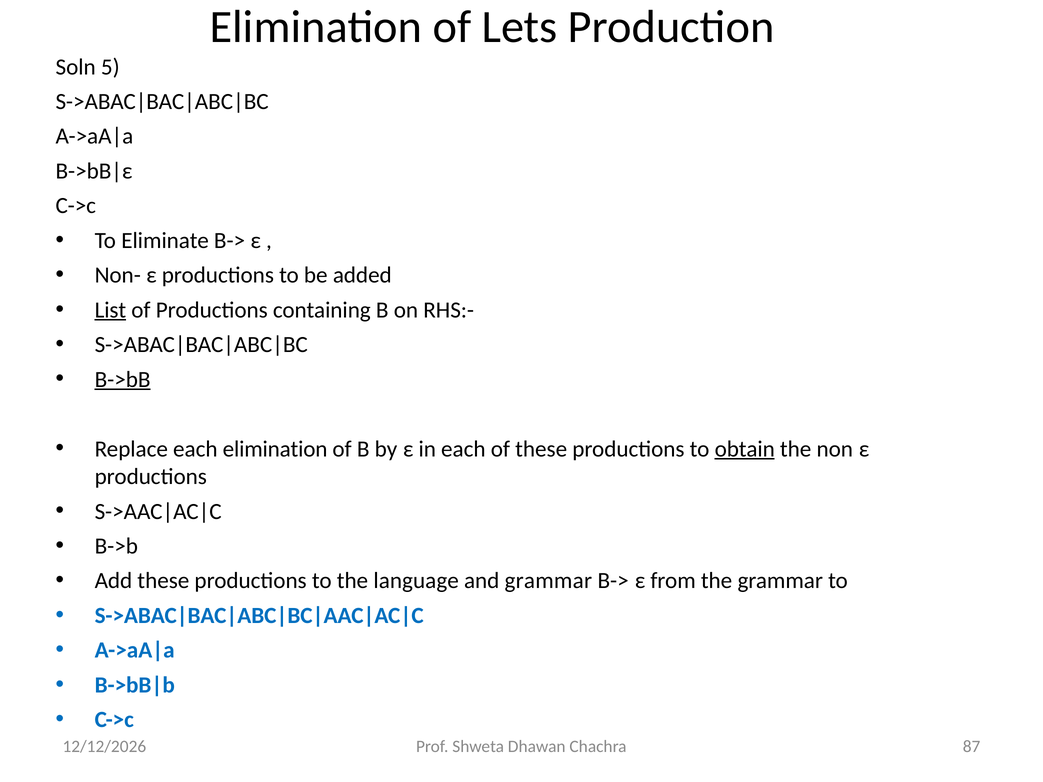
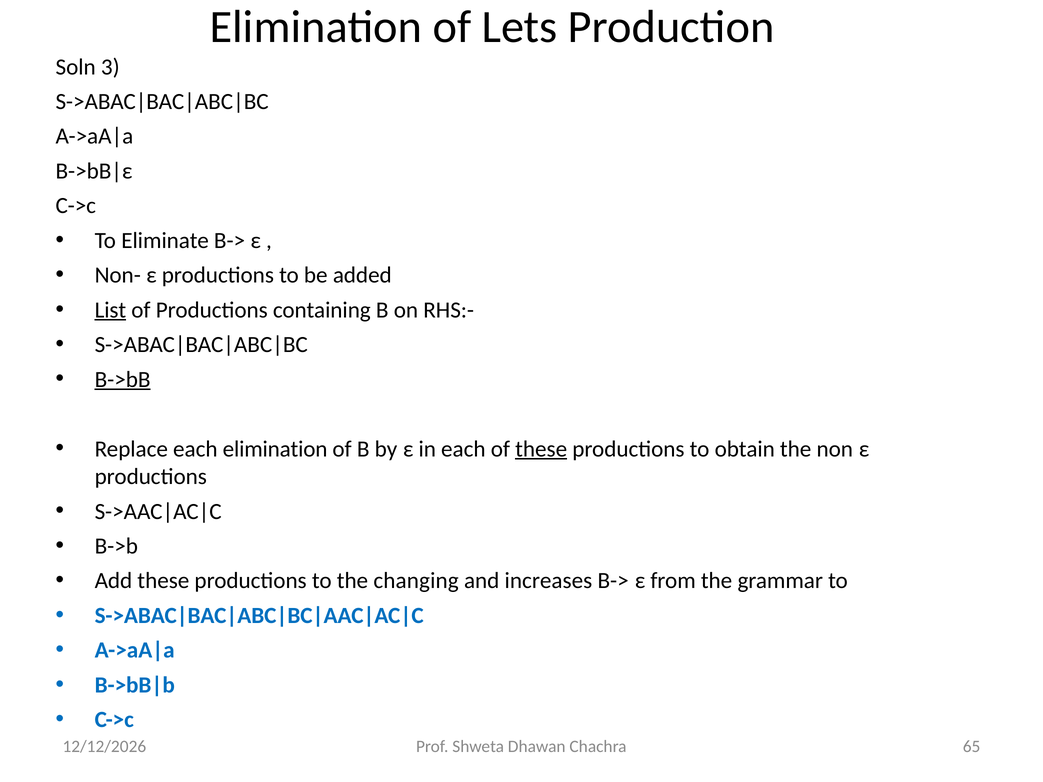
5: 5 -> 3
these at (541, 449) underline: none -> present
obtain underline: present -> none
language: language -> changing
and grammar: grammar -> increases
87: 87 -> 65
